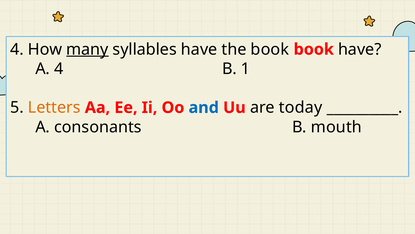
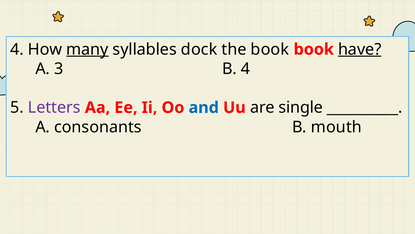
syllables have: have -> dock
have at (360, 49) underline: none -> present
A 4: 4 -> 3
B 1: 1 -> 4
Letters colour: orange -> purple
today: today -> single
